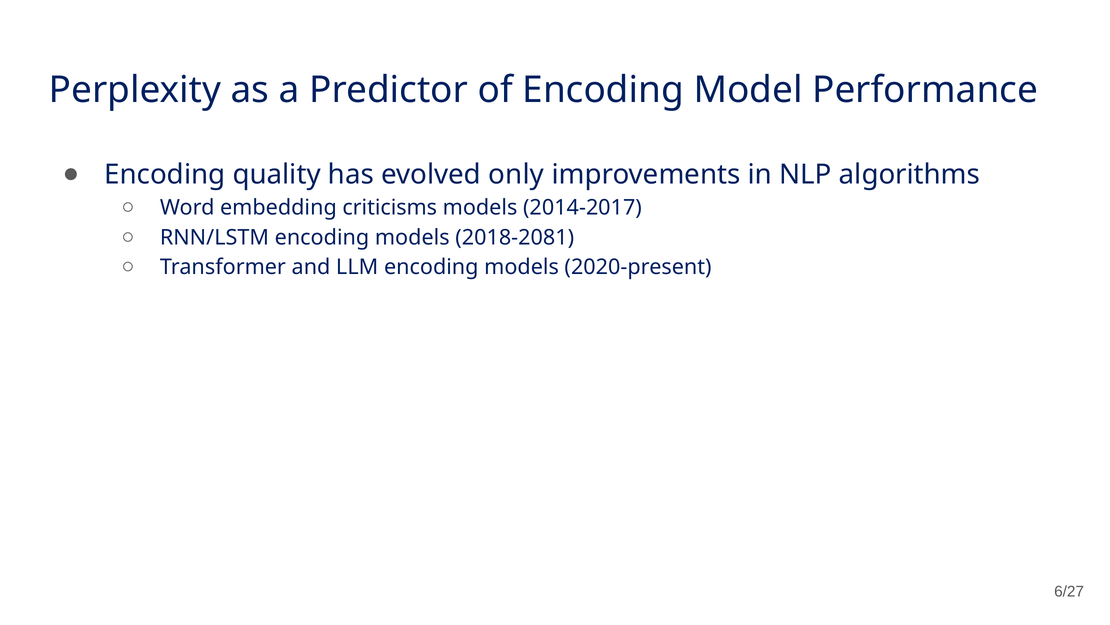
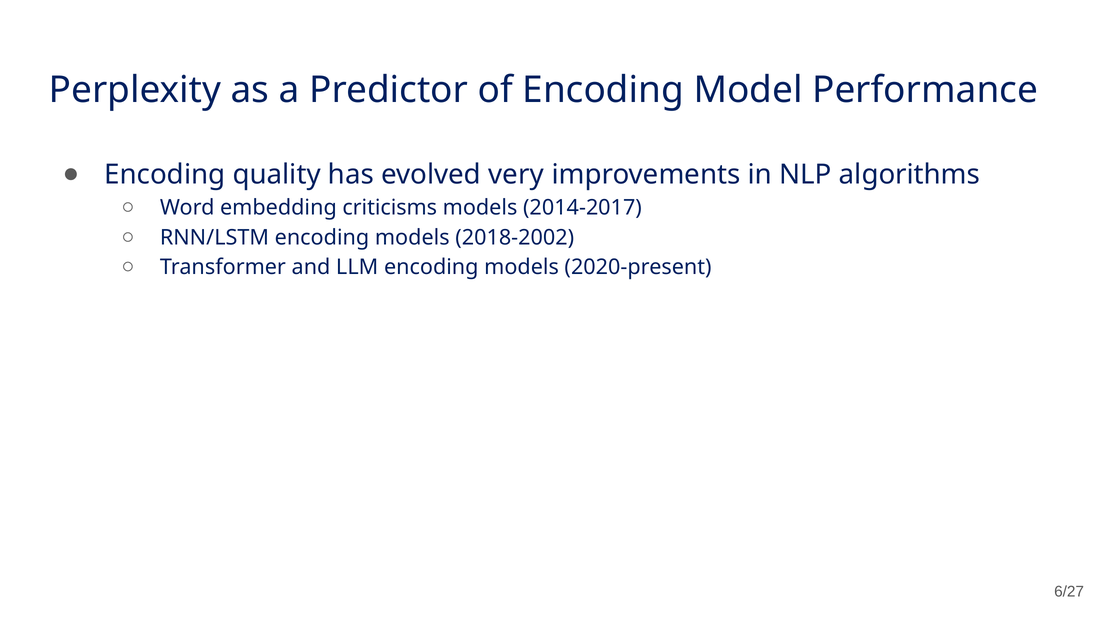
only: only -> very
2018-2081: 2018-2081 -> 2018-2002
